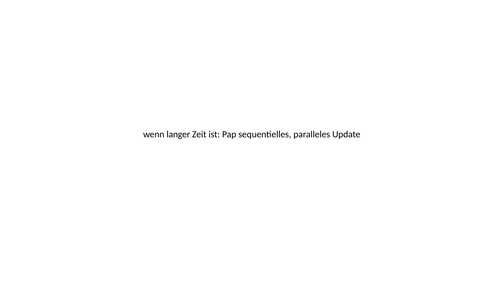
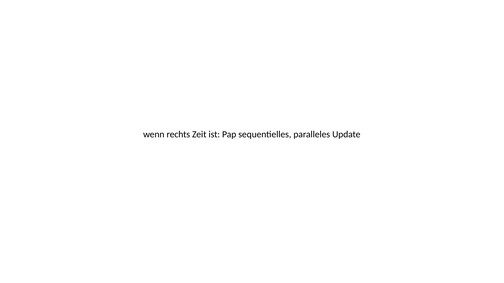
langer: langer -> rechts
